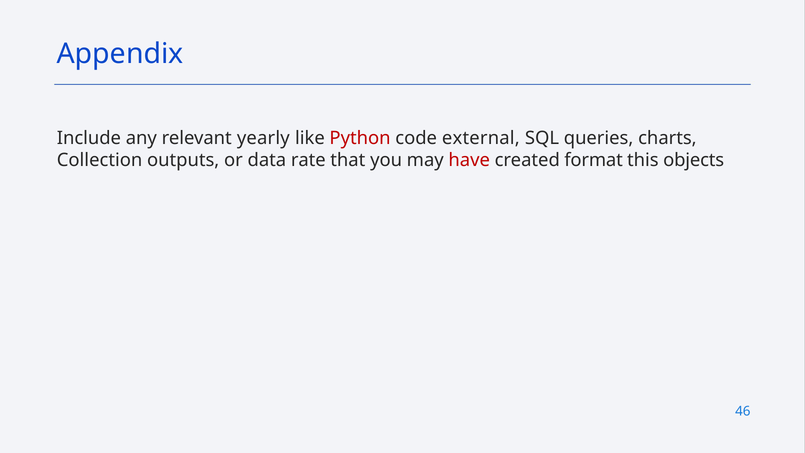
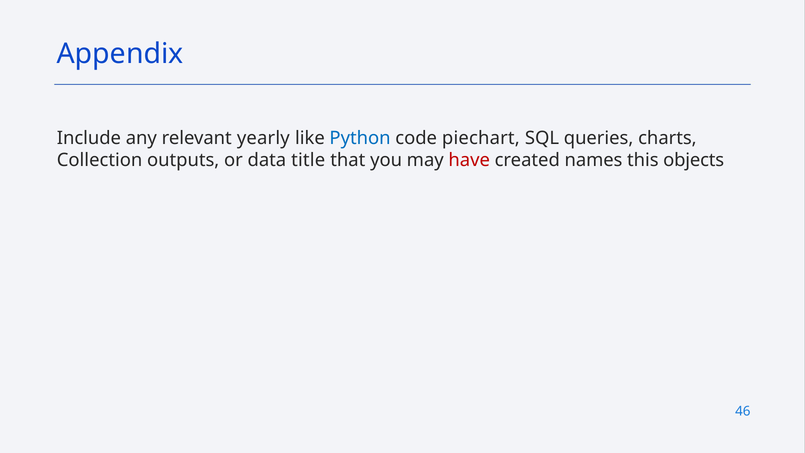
Python colour: red -> blue
external: external -> piechart
rate: rate -> title
format: format -> names
